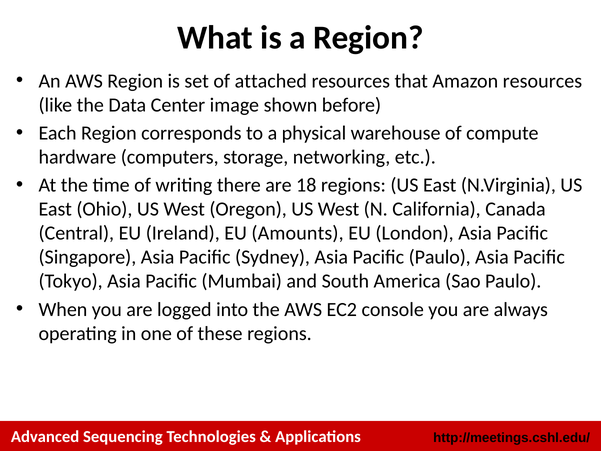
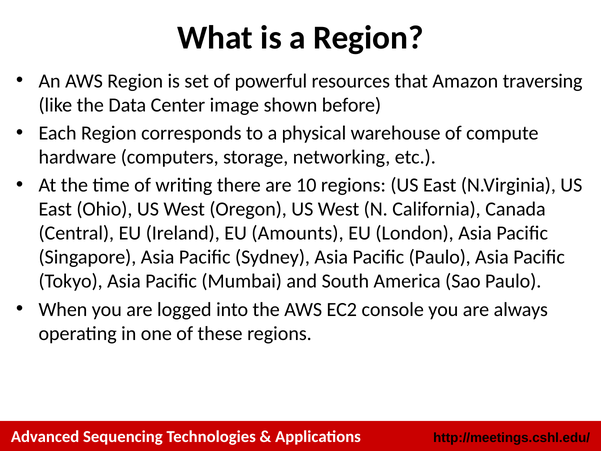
attached: attached -> powerful
Amazon resources: resources -> traversing
18: 18 -> 10
